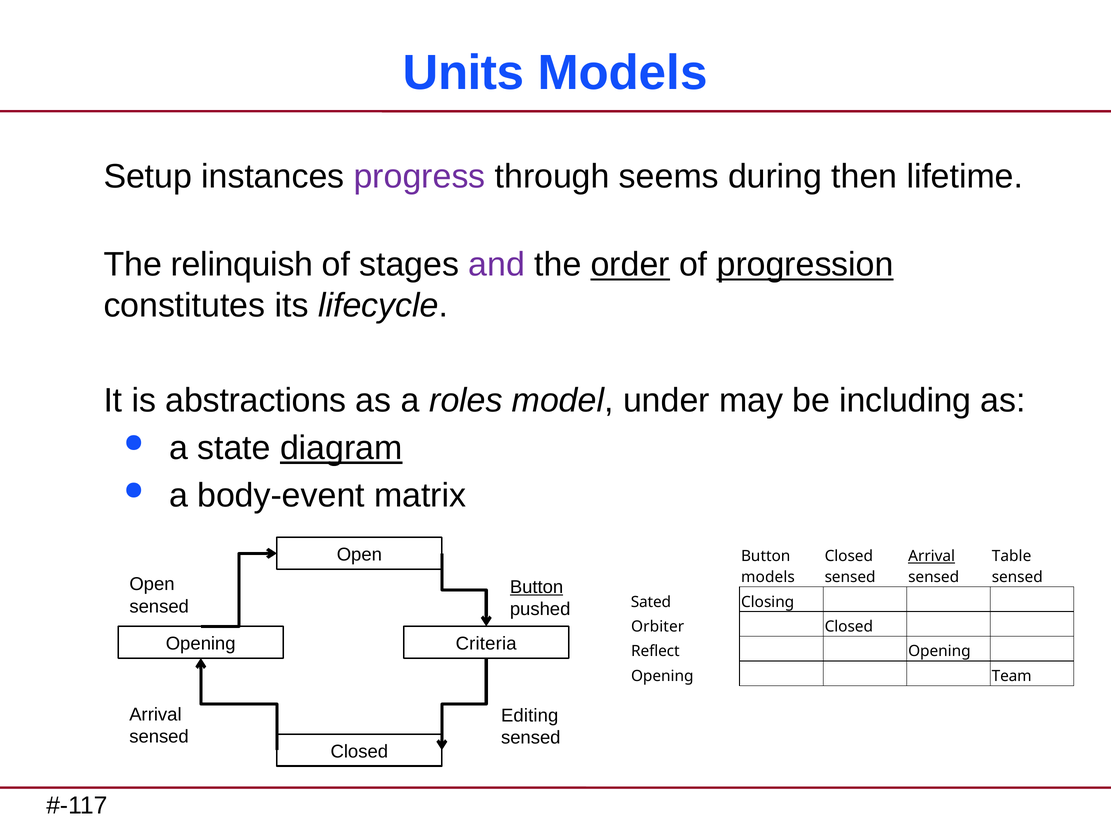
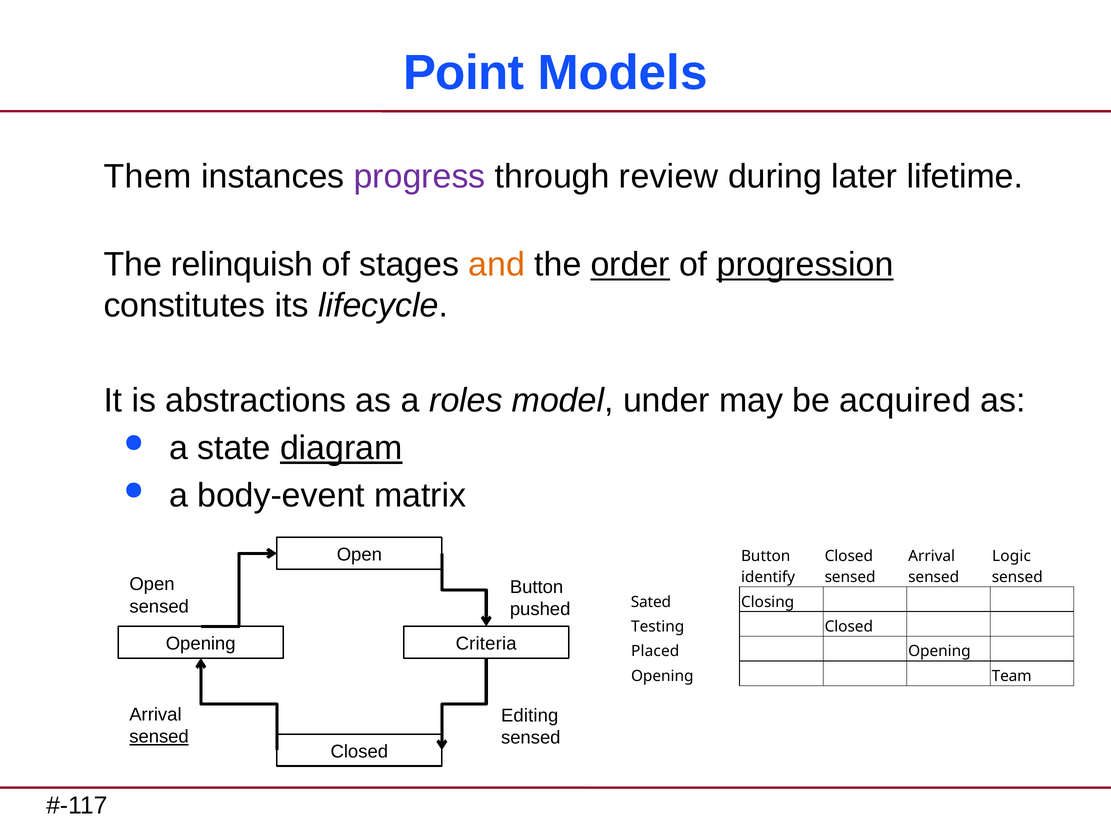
Units: Units -> Point
Setup: Setup -> Them
seems: seems -> review
then: then -> later
and colour: purple -> orange
including: including -> acquired
Arrival at (932, 556) underline: present -> none
Table: Table -> Logic
models at (768, 577): models -> identify
Button at (537, 587) underline: present -> none
Orbiter: Orbiter -> Testing
Reflect: Reflect -> Placed
sensed at (159, 736) underline: none -> present
